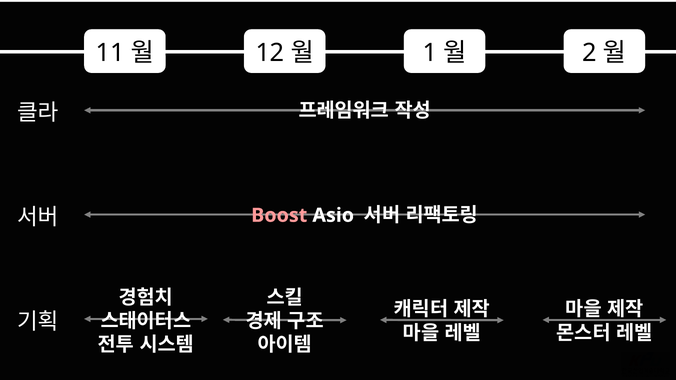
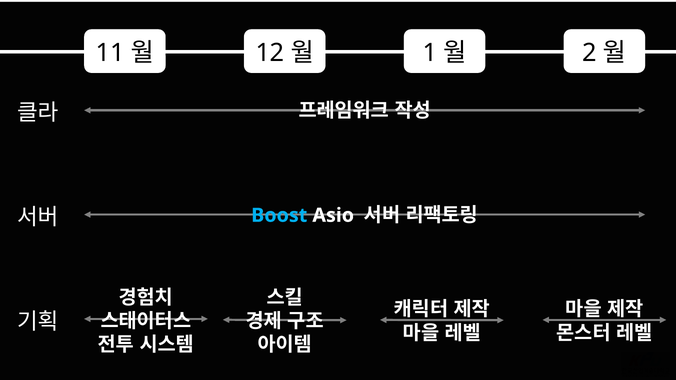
Boost colour: pink -> light blue
